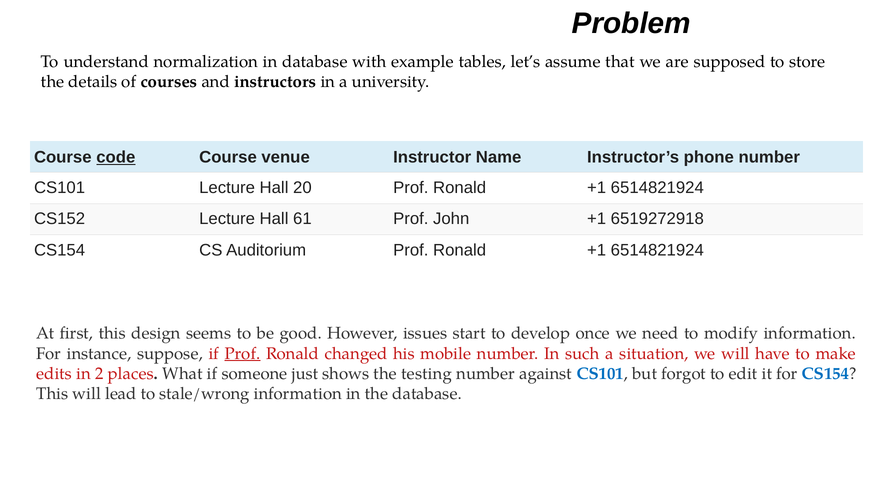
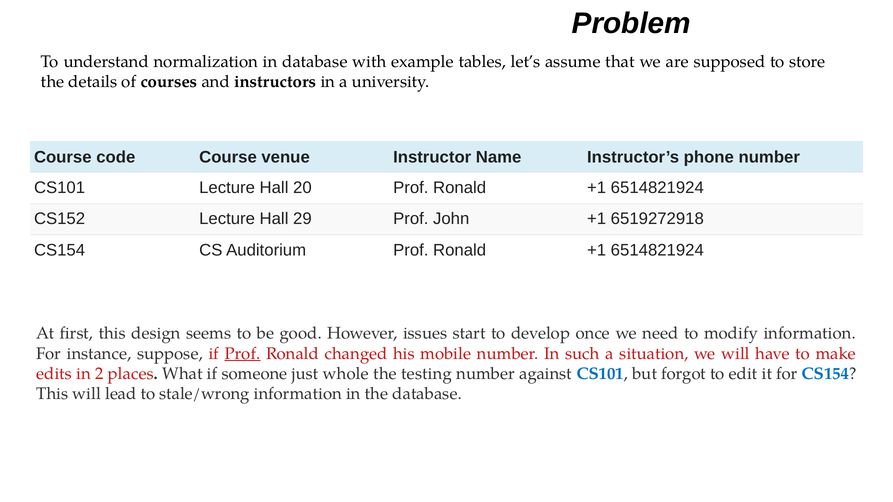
code underline: present -> none
61: 61 -> 29
shows: shows -> whole
